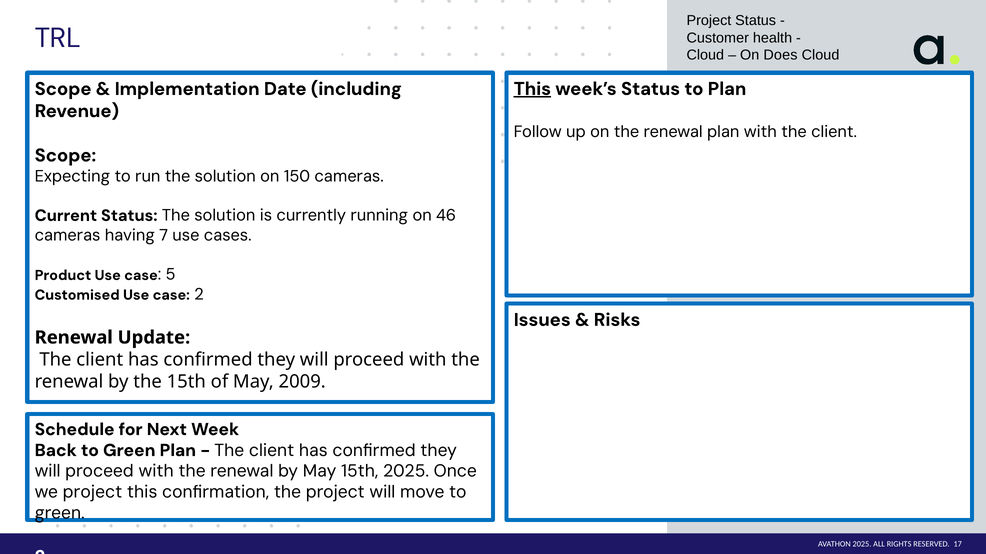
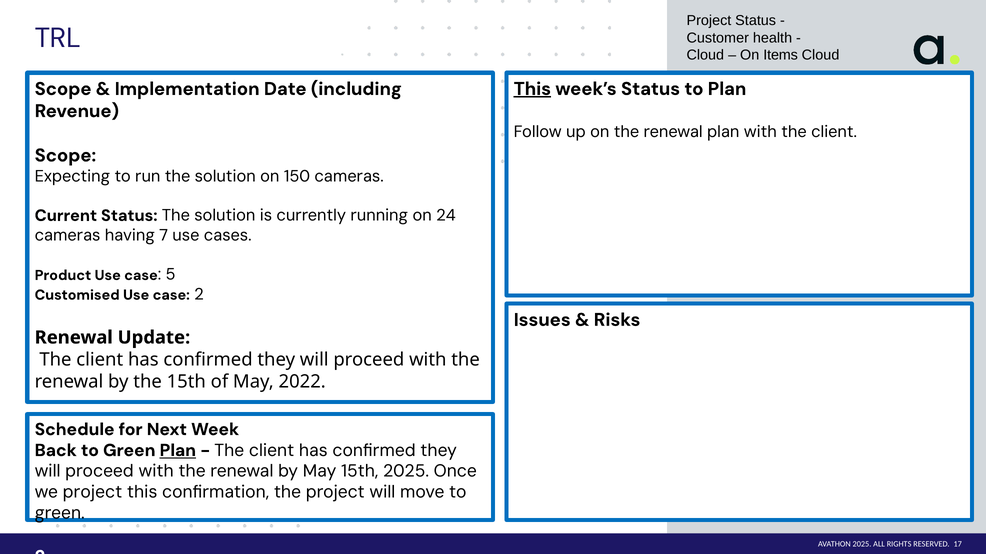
Does: Does -> Items
46: 46 -> 24
2009: 2009 -> 2022
Plan at (178, 451) underline: none -> present
